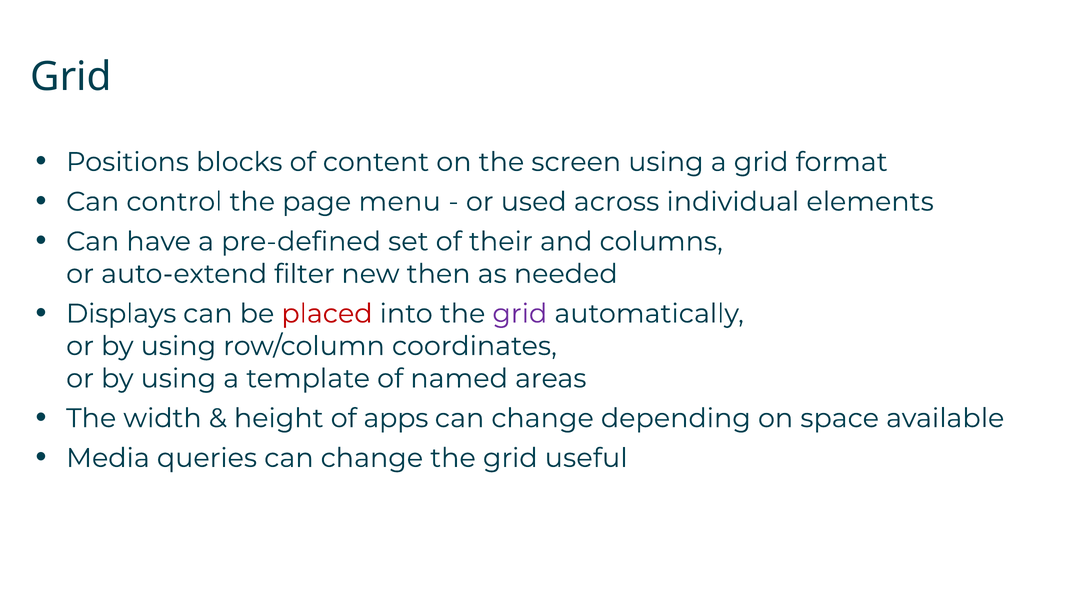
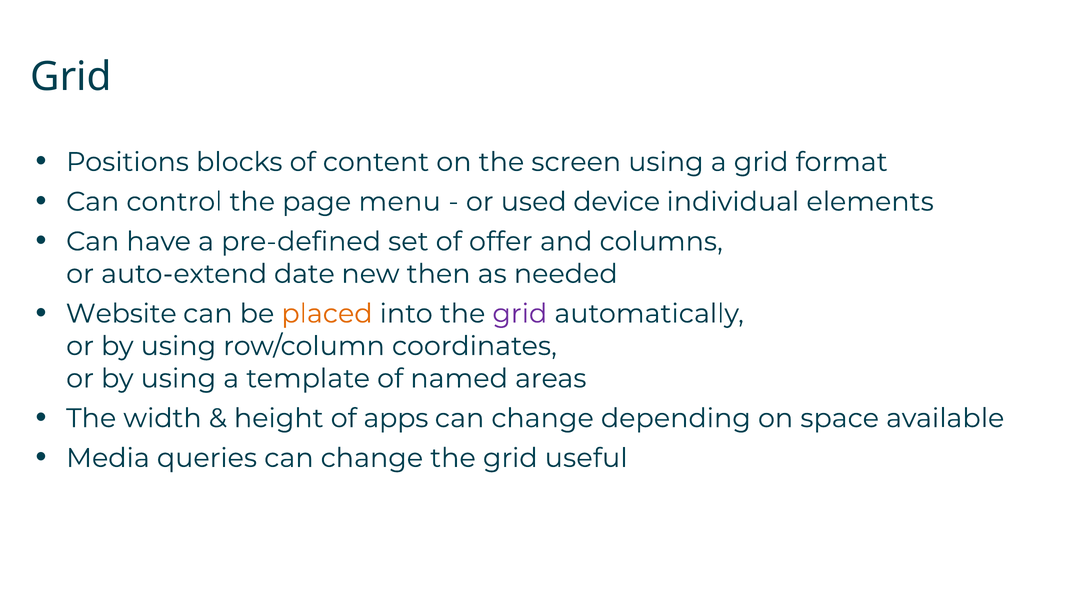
across: across -> device
their: their -> offer
filter: filter -> date
Displays: Displays -> Website
placed colour: red -> orange
